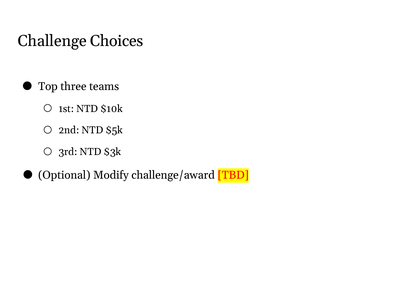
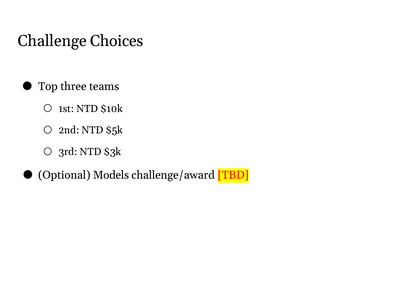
Modify: Modify -> Models
